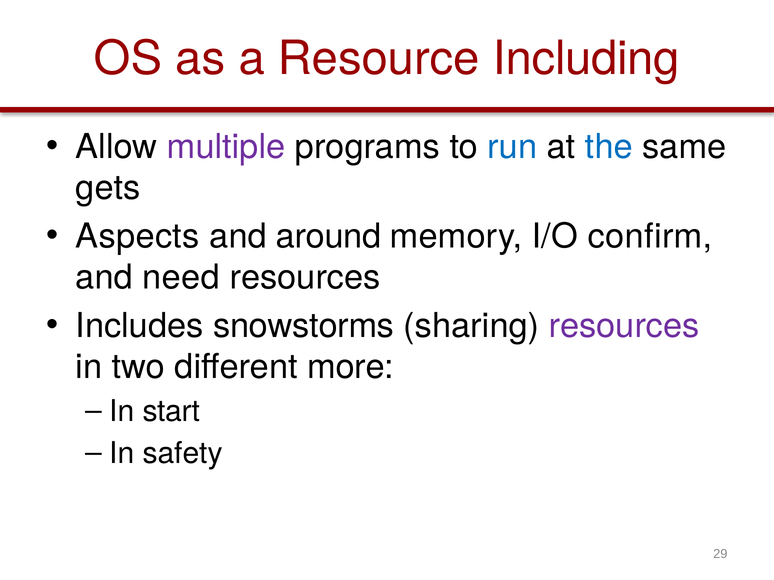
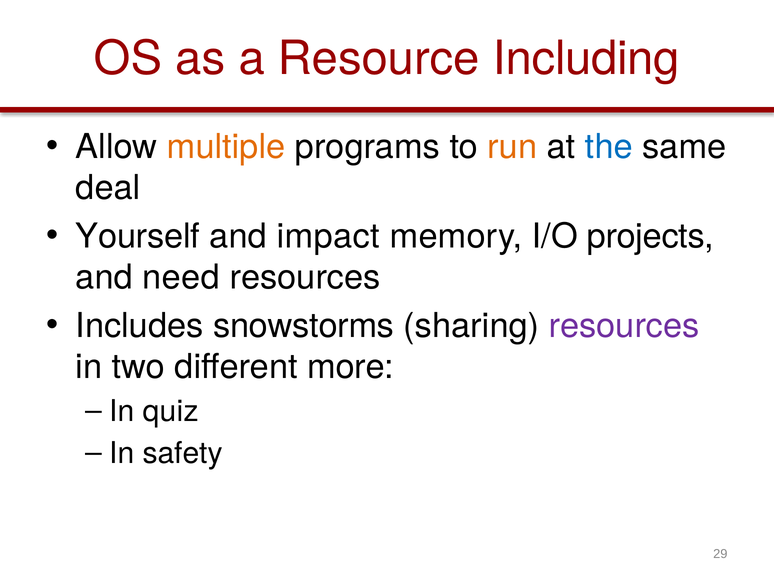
multiple colour: purple -> orange
run colour: blue -> orange
gets: gets -> deal
Aspects: Aspects -> Yourself
around: around -> impact
confirm: confirm -> projects
start: start -> quiz
